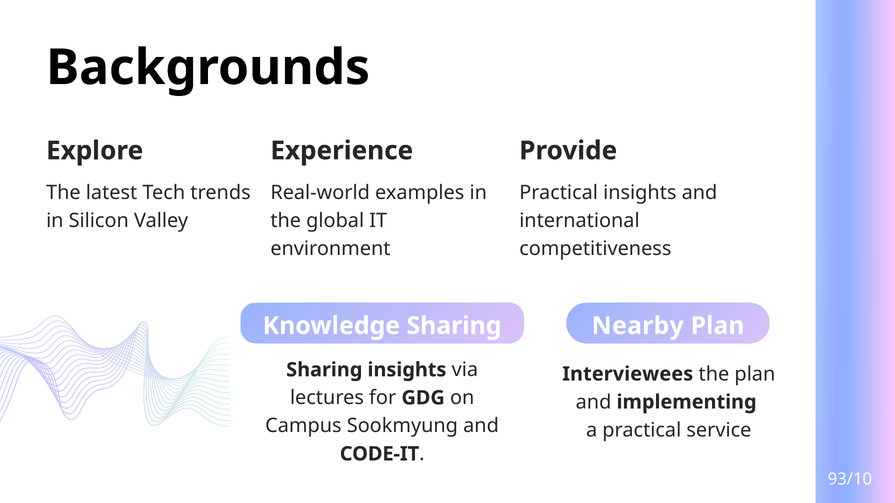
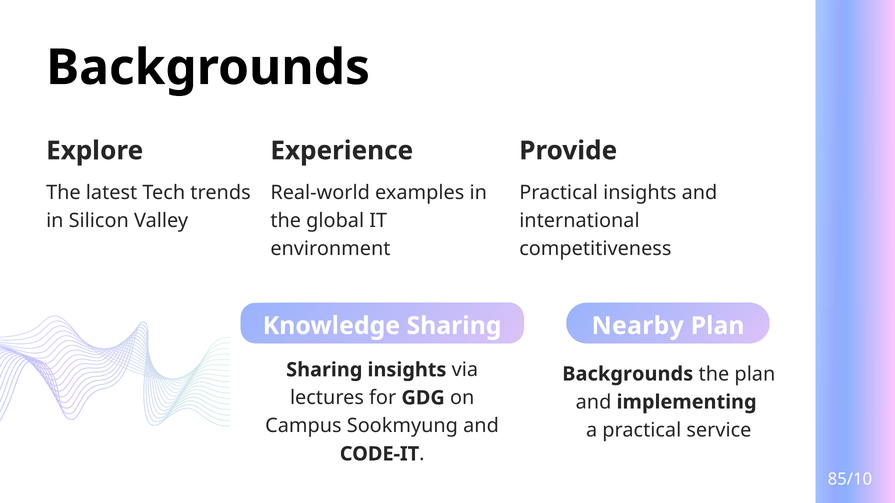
Interviewees at (628, 374): Interviewees -> Backgrounds
93/10: 93/10 -> 85/10
